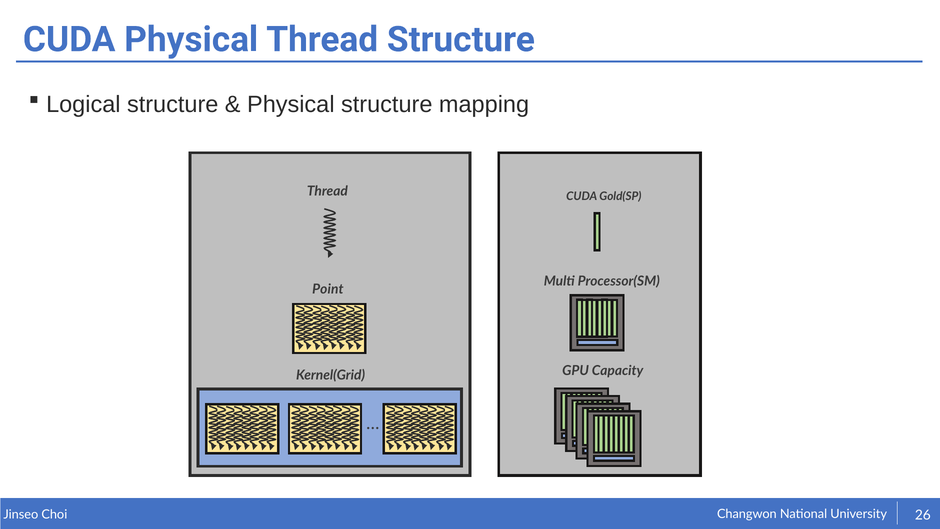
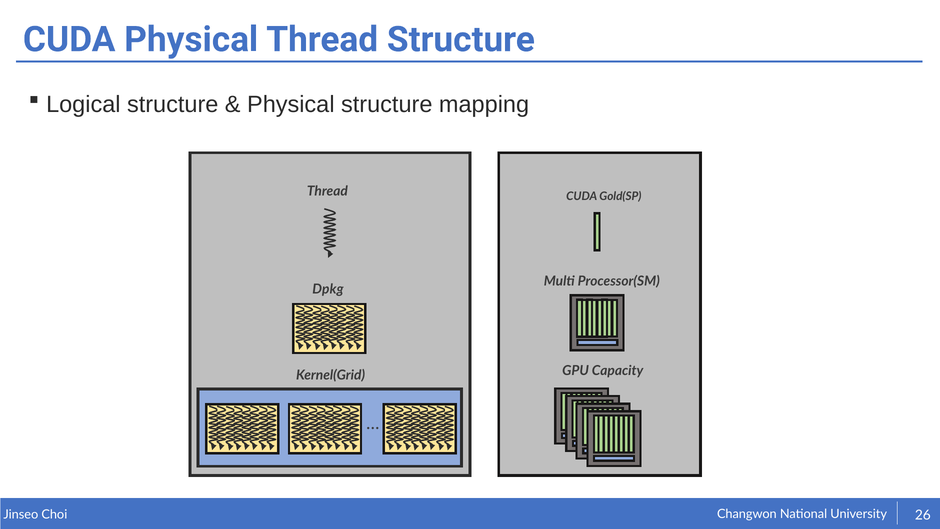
Point: Point -> Dpkg
